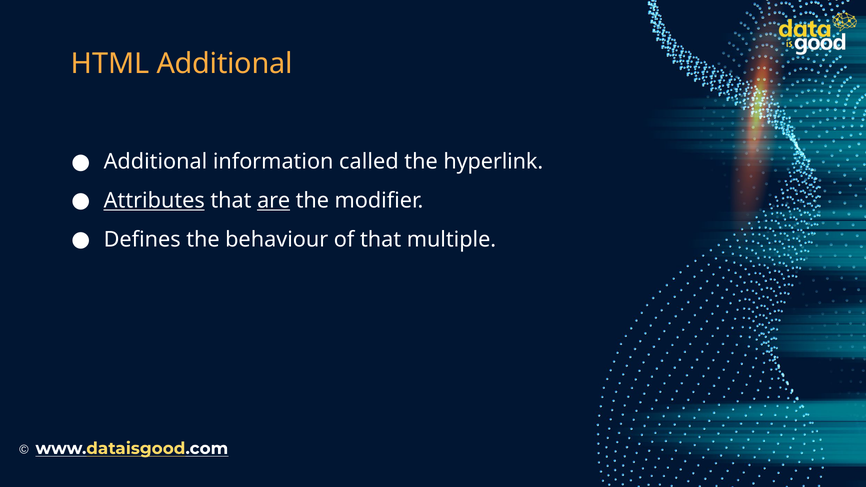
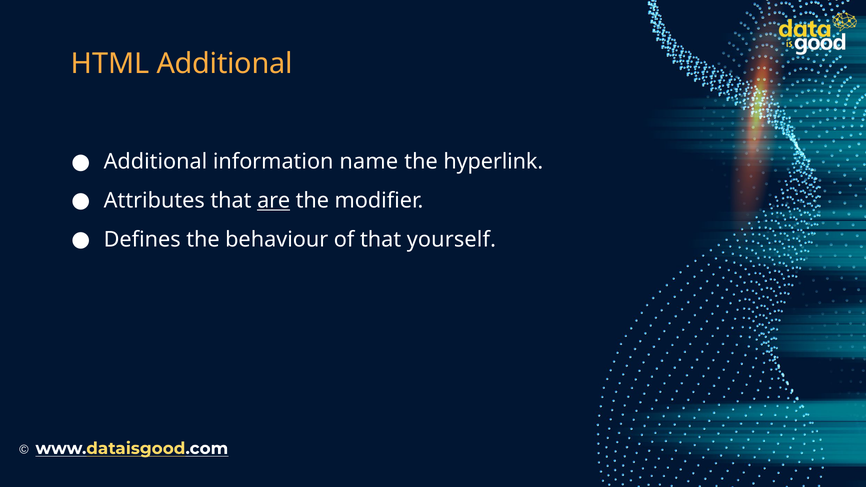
called: called -> name
Attributes underline: present -> none
multiple: multiple -> yourself
